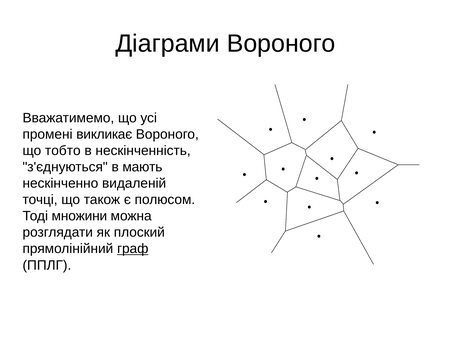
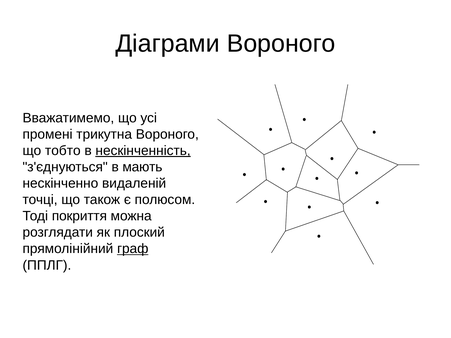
викликає: викликає -> трикутна
нескінченність underline: none -> present
множини: множини -> покриття
